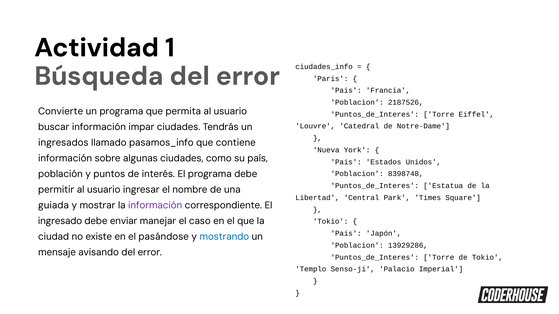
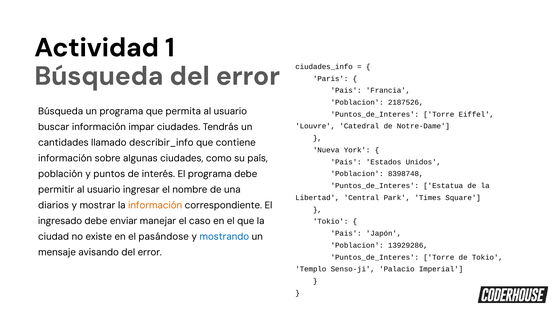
Convierte at (61, 111): Convierte -> Búsqueda
ingresados: ingresados -> cantidades
pasamos_info: pasamos_info -> describir_info
guiada: guiada -> diarios
información at (155, 206) colour: purple -> orange
